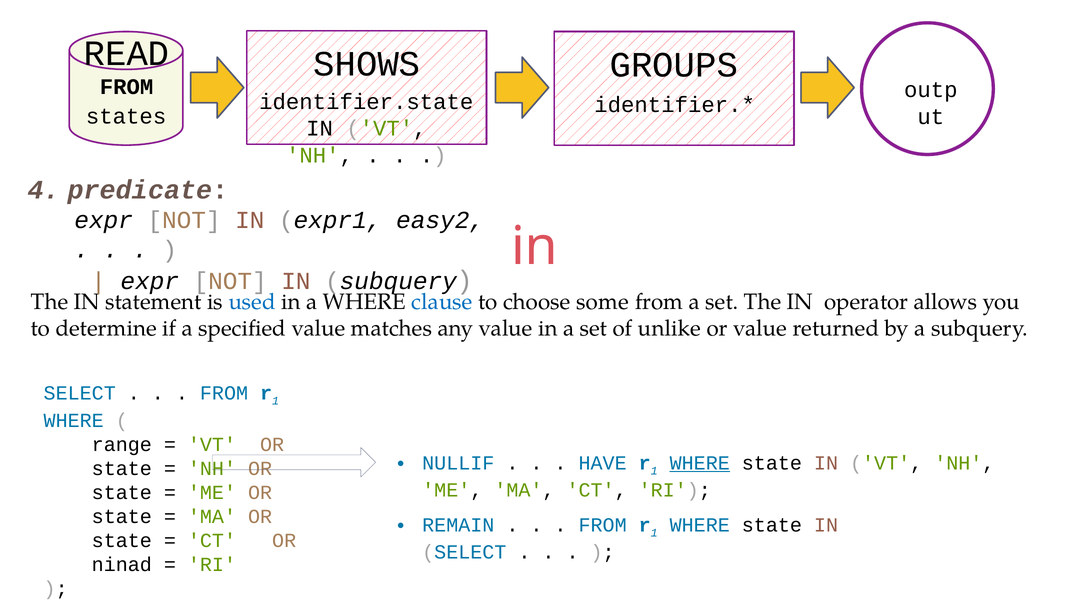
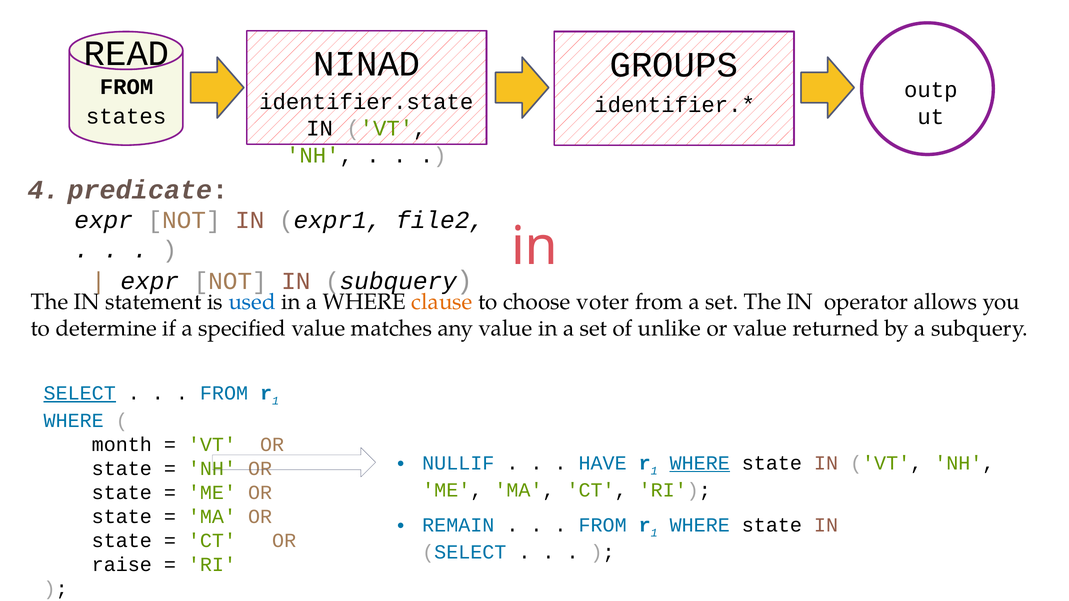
SHOWS: SHOWS -> NINAD
easy2: easy2 -> file2
clause colour: blue -> orange
some: some -> voter
SELECT at (80, 393) underline: none -> present
range: range -> month
ninad: ninad -> raise
